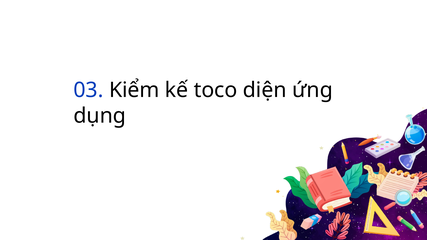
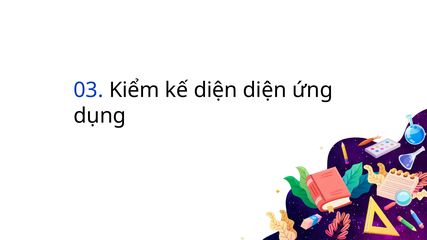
kế toco: toco -> diện
